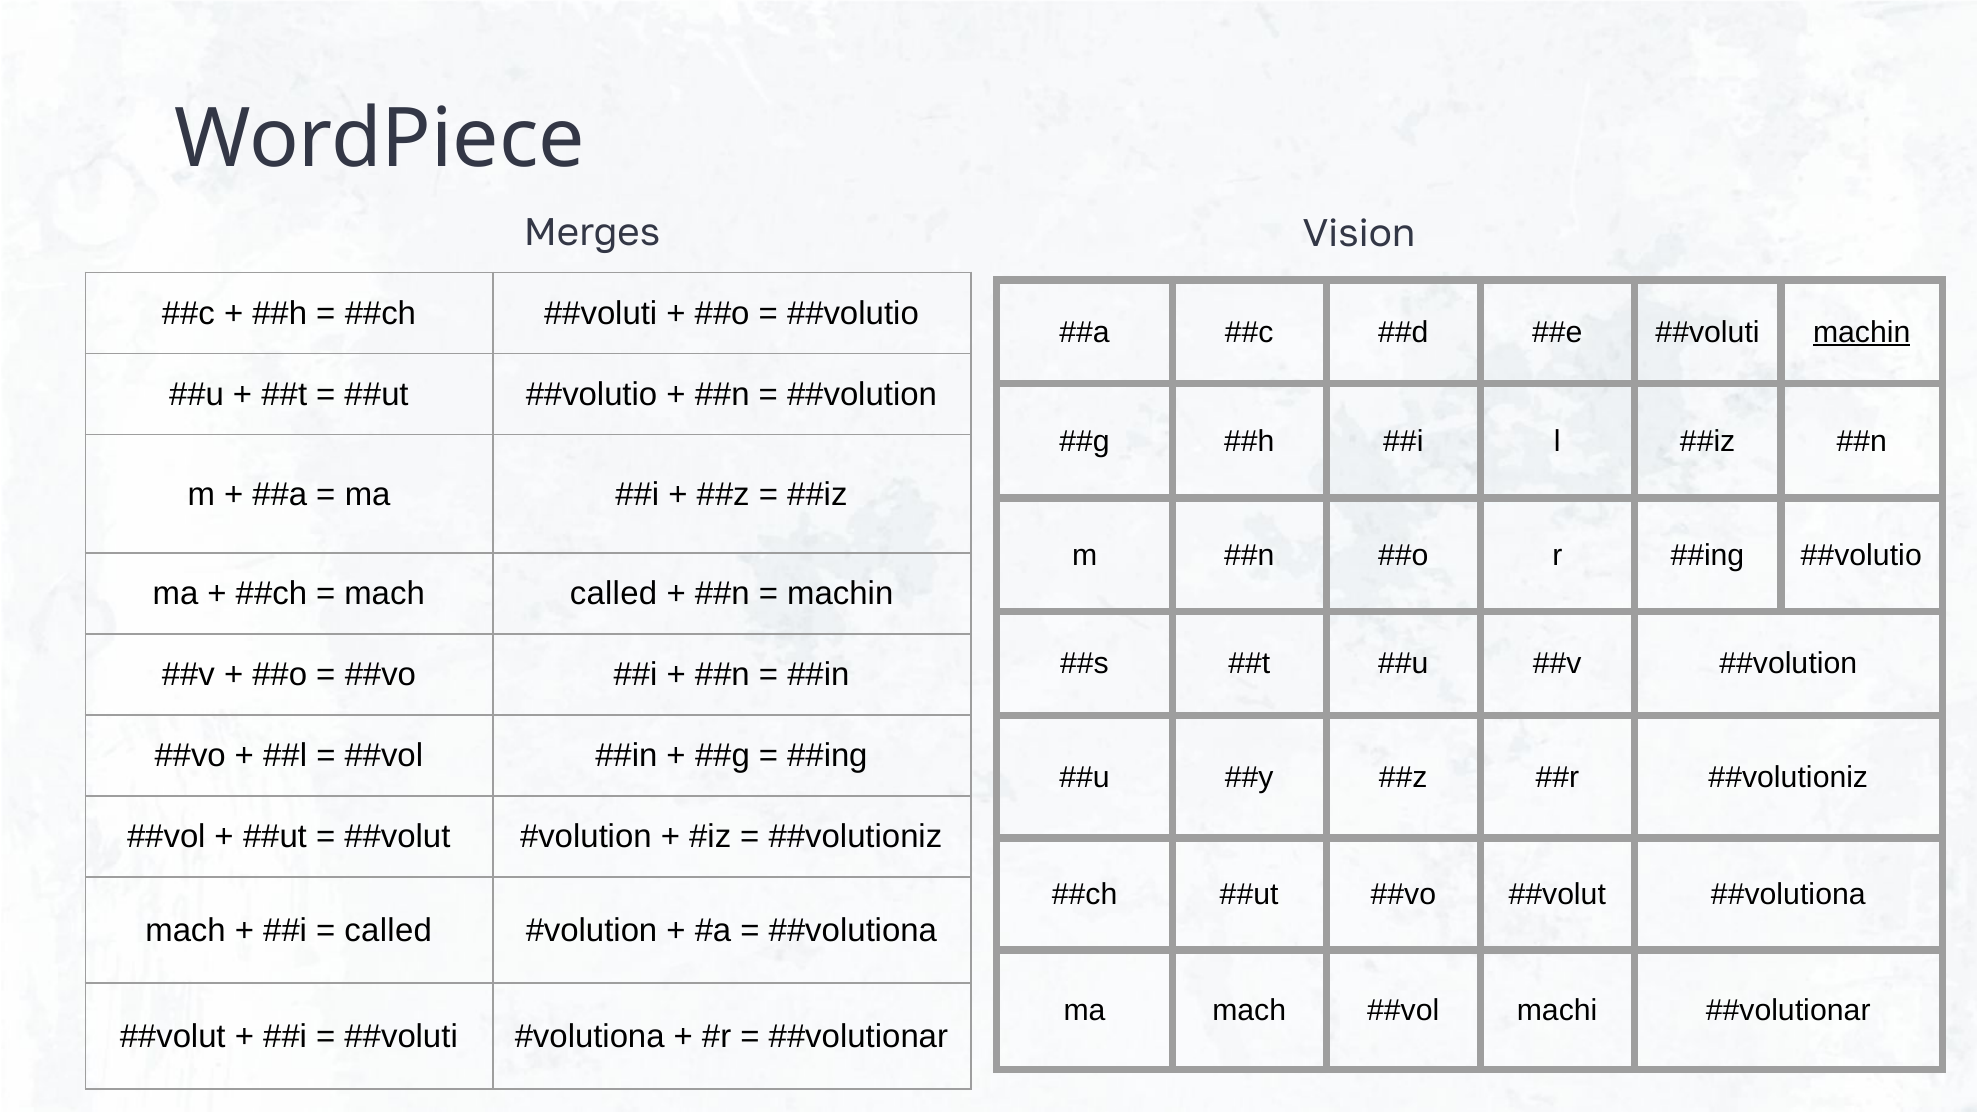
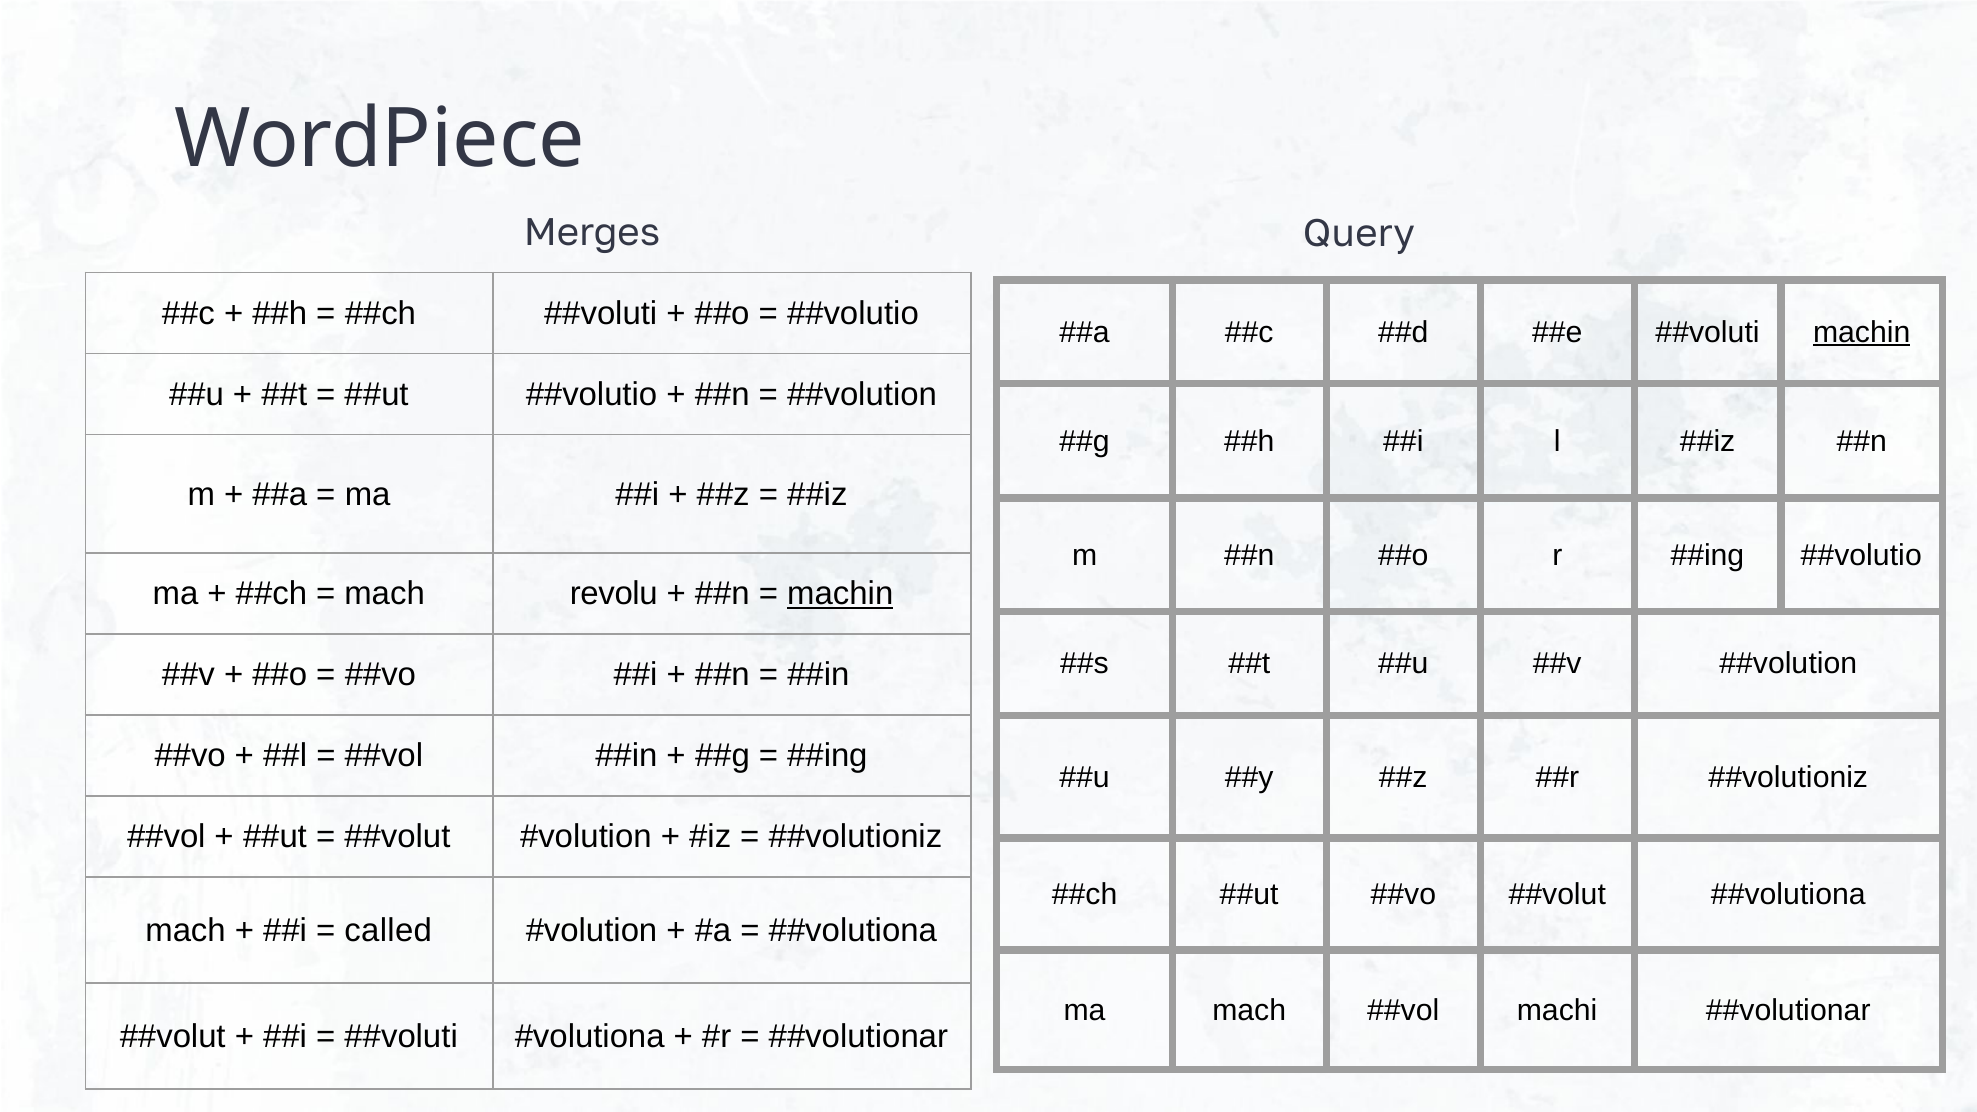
Vision: Vision -> Query
mach called: called -> revolu
machin at (840, 594) underline: none -> present
